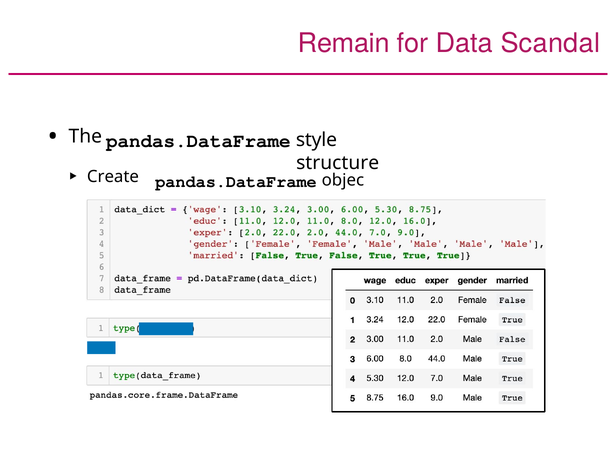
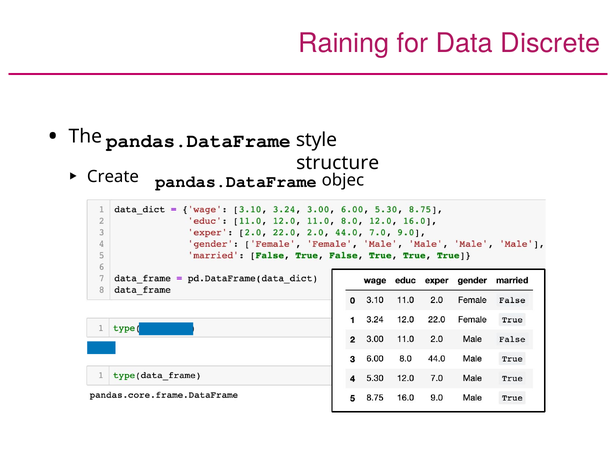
Remain: Remain -> Raining
Scandal: Scandal -> Discrete
